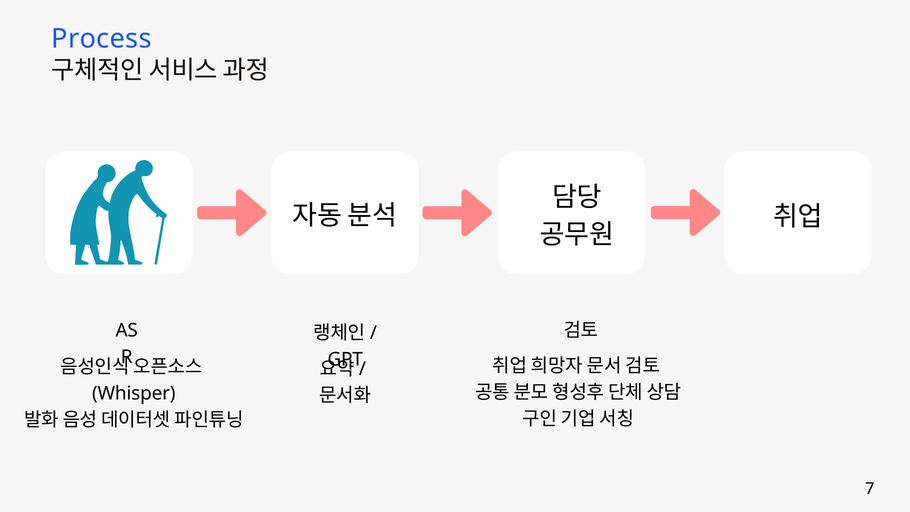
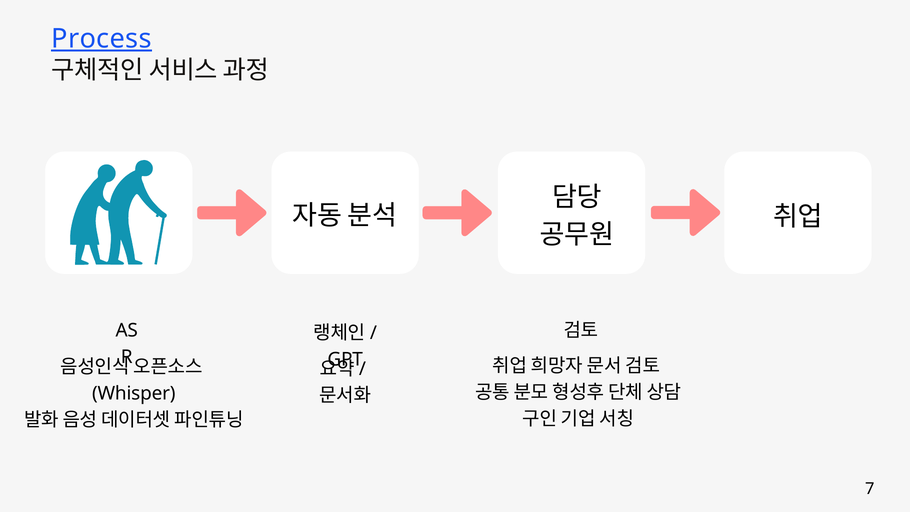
Process underline: none -> present
